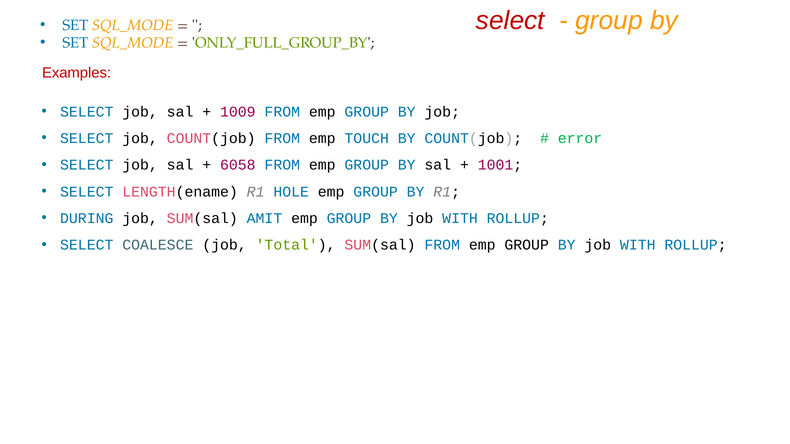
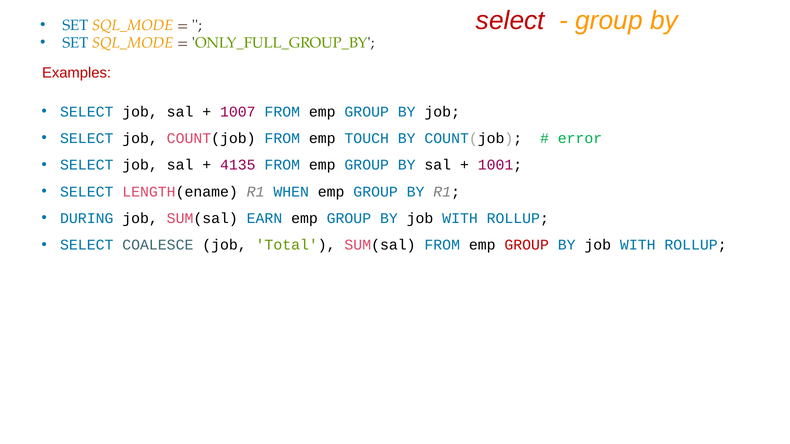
1009: 1009 -> 1007
6058: 6058 -> 4135
HOLE: HOLE -> WHEN
AMIT: AMIT -> EARN
GROUP at (527, 245) colour: black -> red
